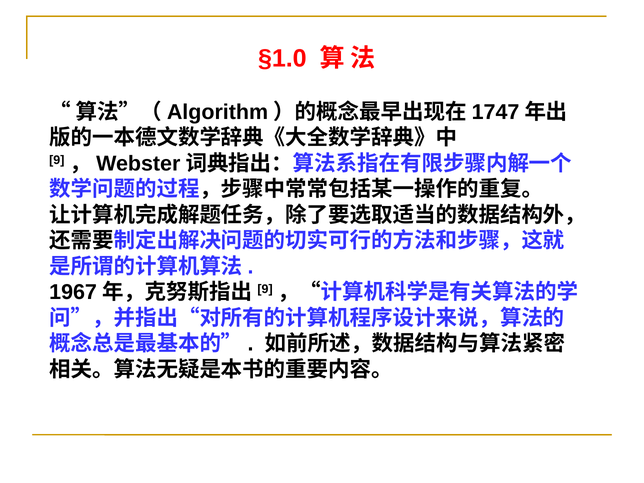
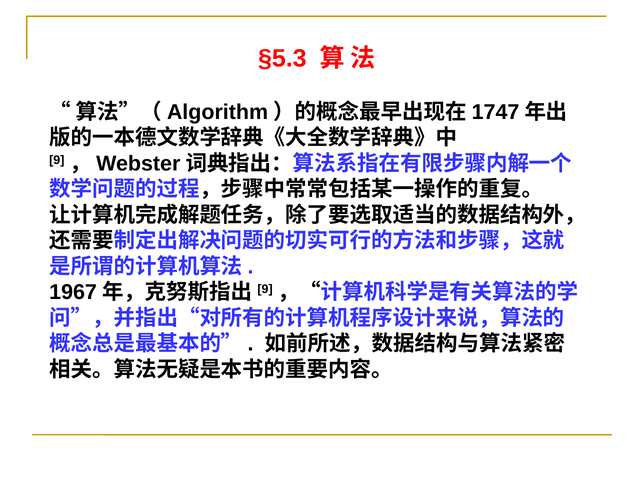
§1.0: §1.0 -> §5.3
